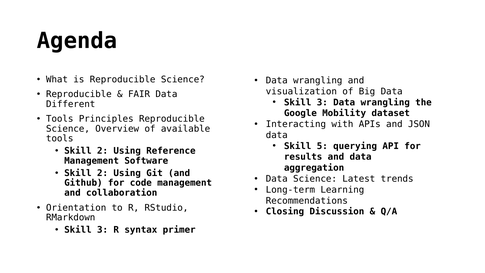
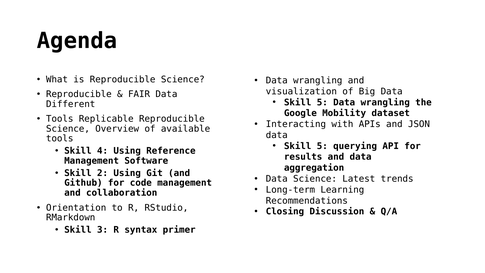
3 at (322, 102): 3 -> 5
Principles: Principles -> Replicable
2 at (103, 151): 2 -> 4
